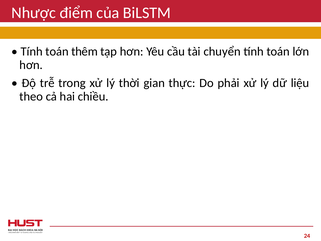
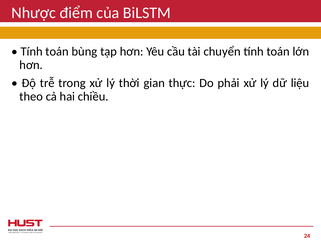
thêm: thêm -> bùng
